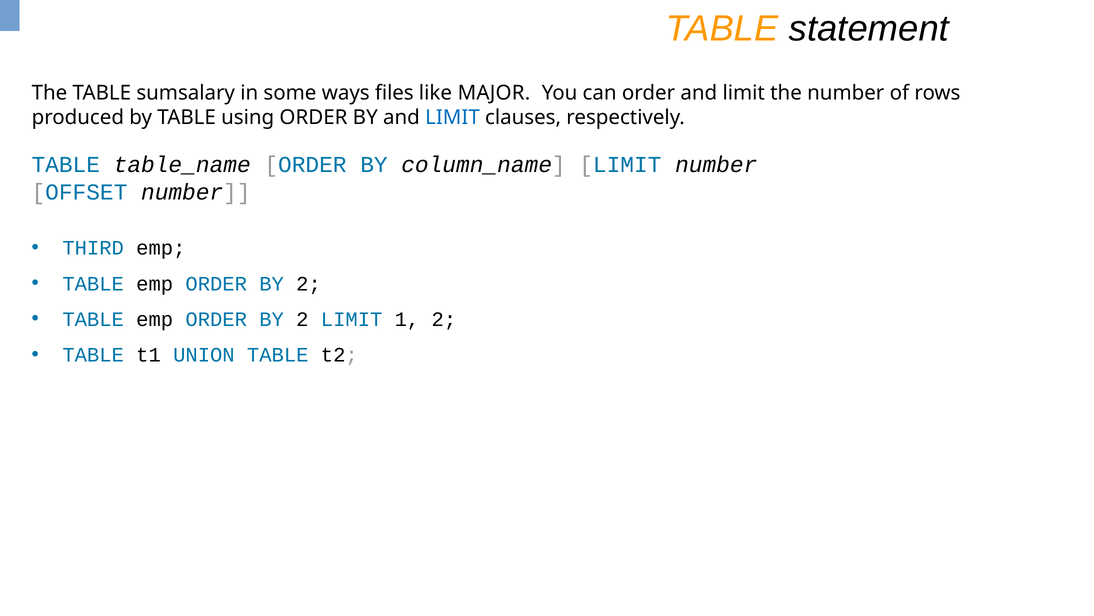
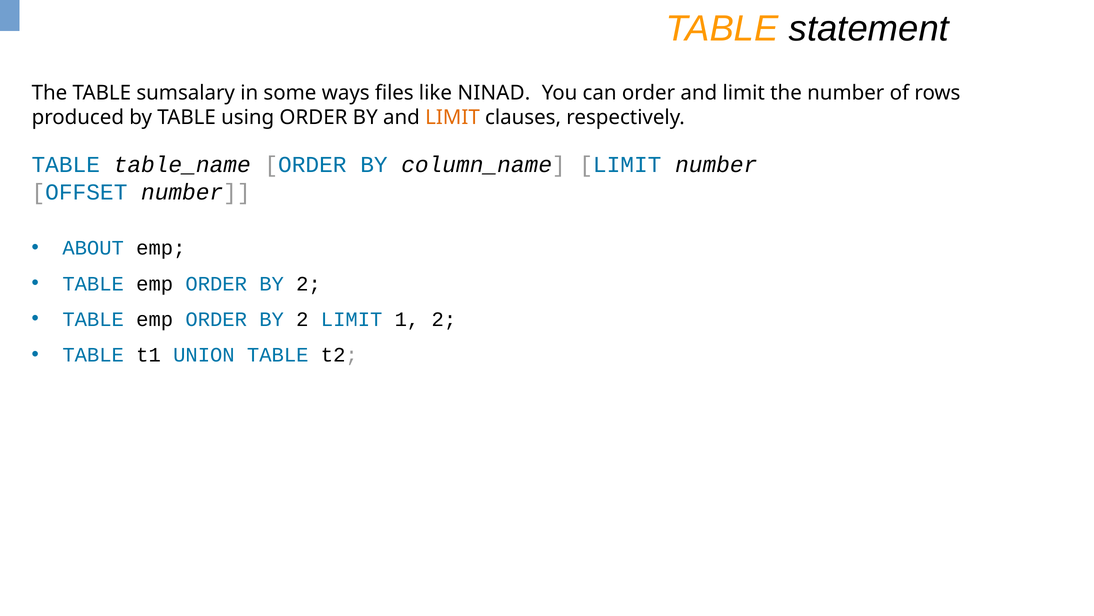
MAJOR: MAJOR -> NINAD
LIMIT at (452, 118) colour: blue -> orange
THIRD: THIRD -> ABOUT
